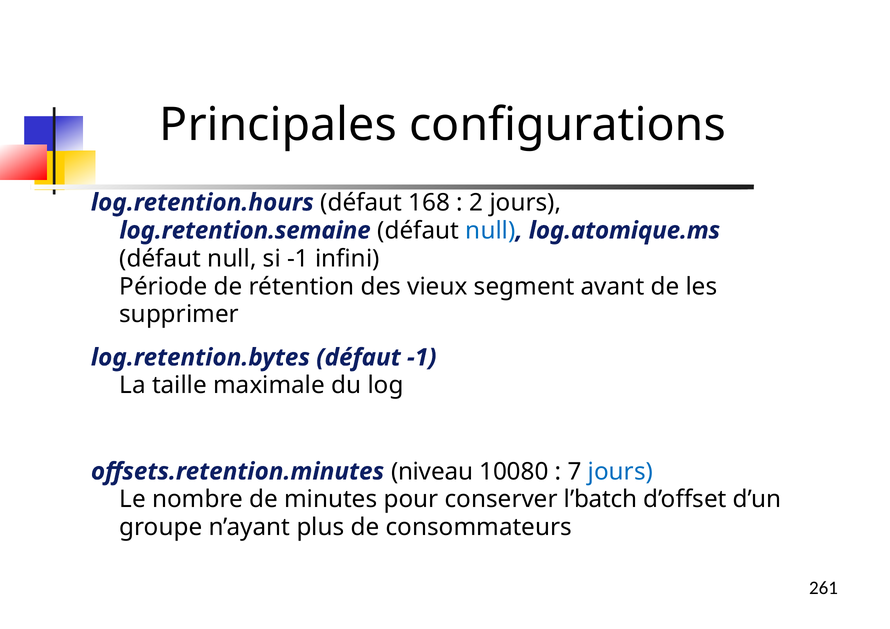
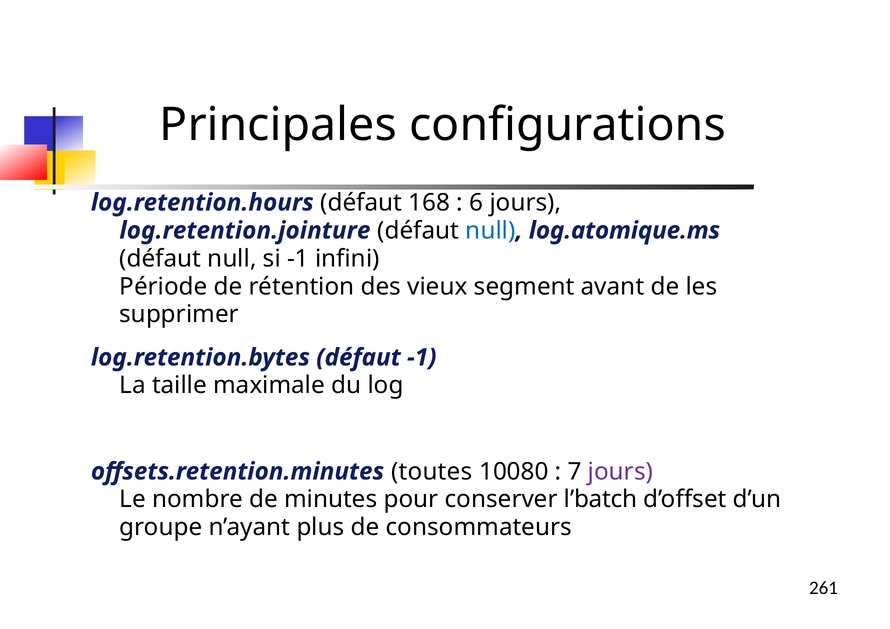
2: 2 -> 6
log.retention.semaine: log.retention.semaine -> log.retention.jointure
niveau: niveau -> toutes
jours at (620, 472) colour: blue -> purple
